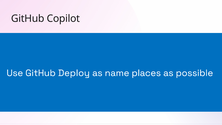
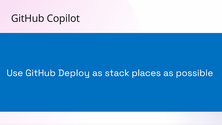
name: name -> stack
